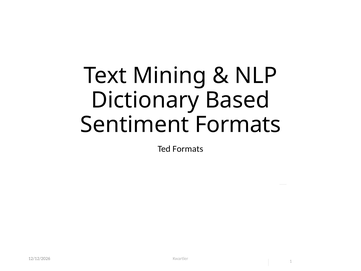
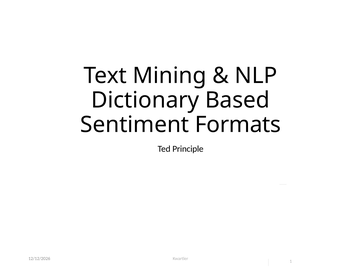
Ted Formats: Formats -> Principle
